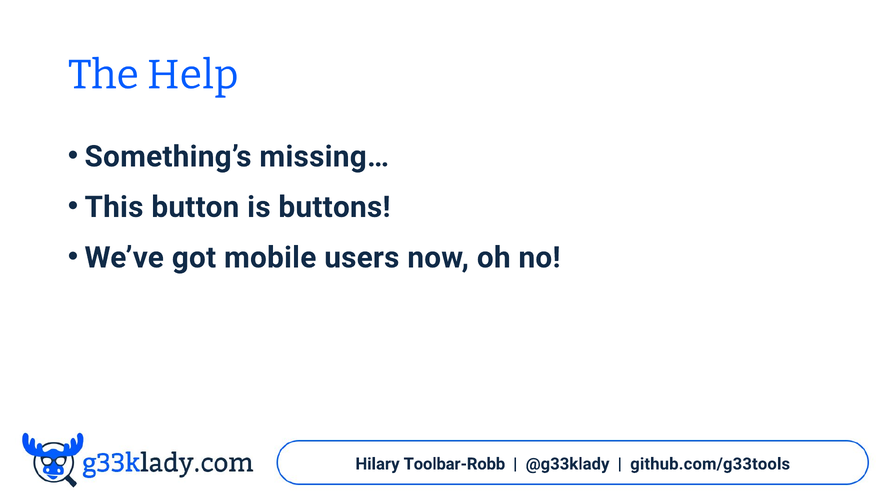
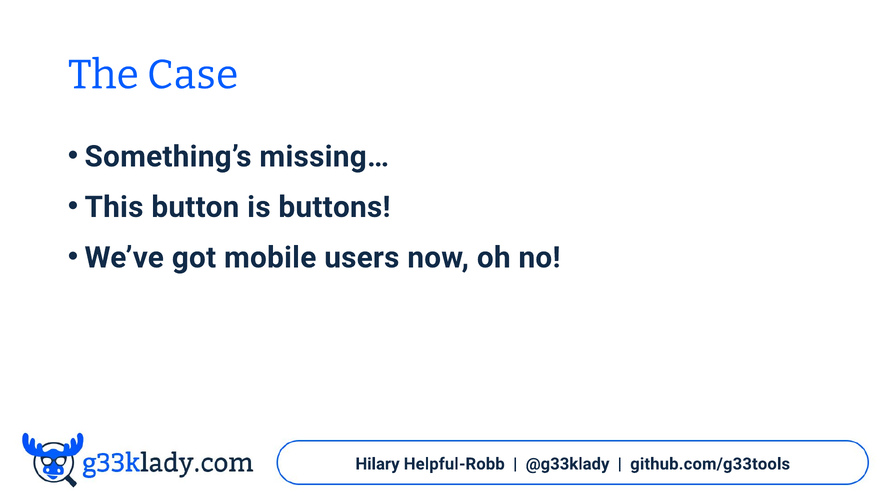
Help: Help -> Case
Toolbar-Robb: Toolbar-Robb -> Helpful-Robb
